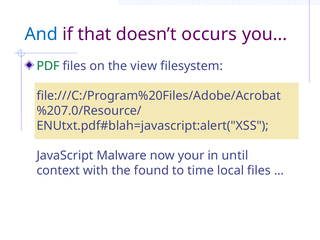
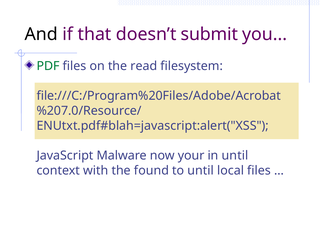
And colour: blue -> black
occurs: occurs -> submit
view: view -> read
to time: time -> until
